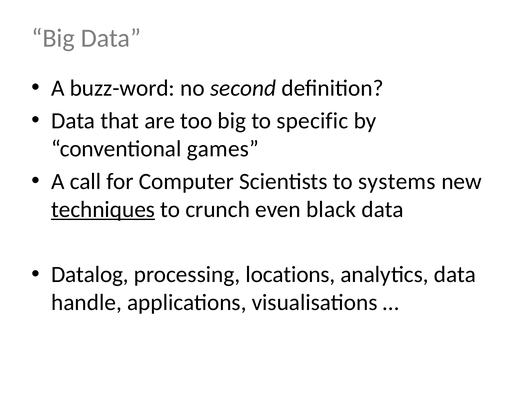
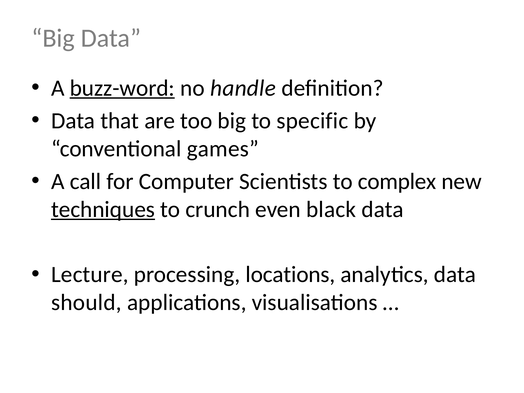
buzz-word underline: none -> present
second: second -> handle
systems: systems -> complex
Datalog: Datalog -> Lecture
handle: handle -> should
